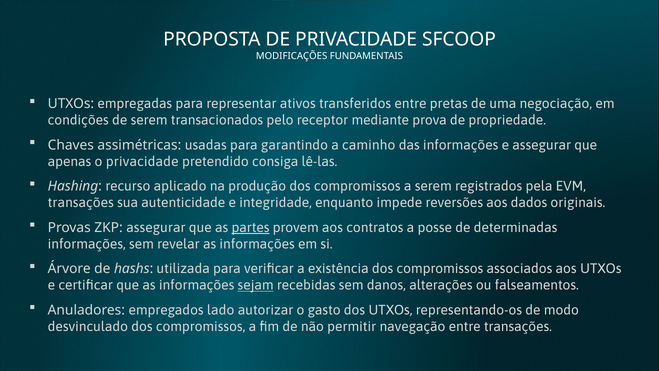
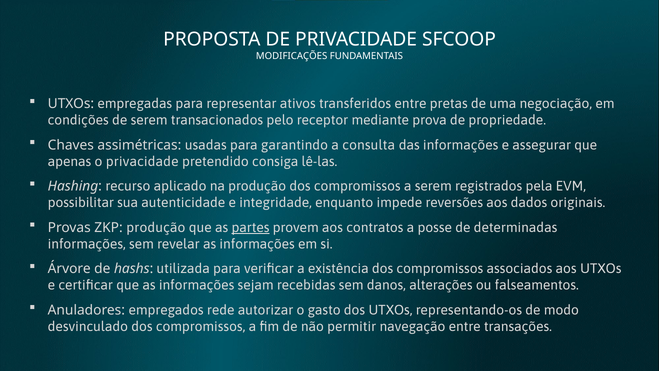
caminho: caminho -> consulta
transações at (81, 203): transações -> possibilitar
ZKP assegurar: assegurar -> produção
sejam underline: present -> none
lado: lado -> rede
